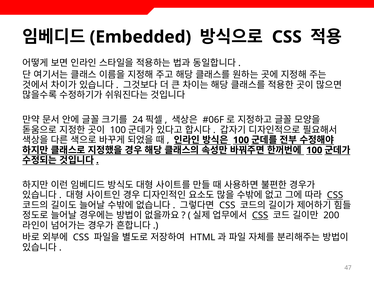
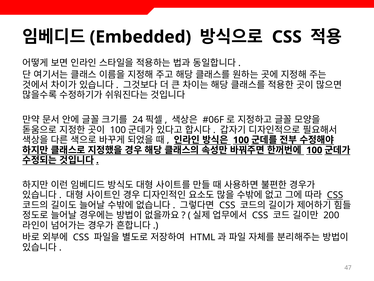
CSS at (260, 215) underline: present -> none
